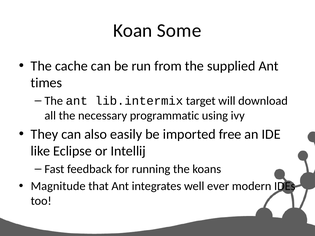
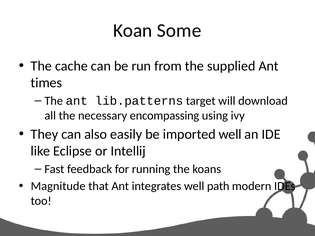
lib.intermix: lib.intermix -> lib.patterns
programmatic: programmatic -> encompassing
imported free: free -> well
ever: ever -> path
